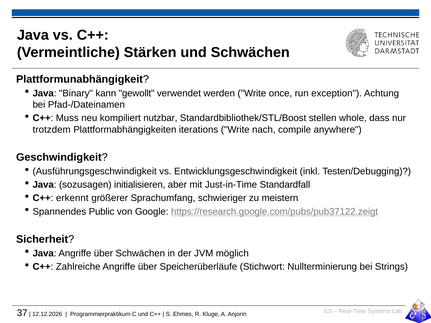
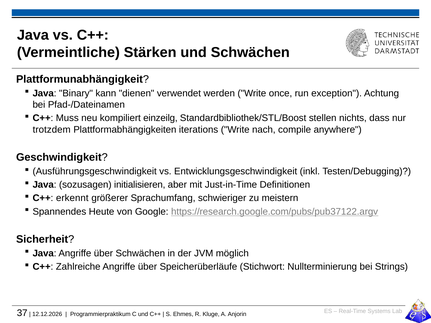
gewollt: gewollt -> dienen
nutzbar: nutzbar -> einzeilg
whole: whole -> nichts
Standardfall: Standardfall -> Definitionen
Public: Public -> Heute
https://research.google.com/pubs/pub37122.zeigt: https://research.google.com/pubs/pub37122.zeigt -> https://research.google.com/pubs/pub37122.argv
